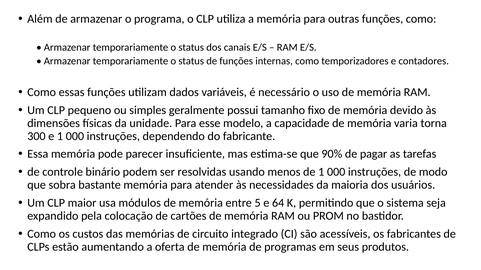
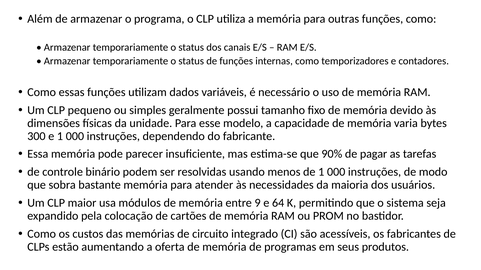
torna: torna -> bytes
5: 5 -> 9
